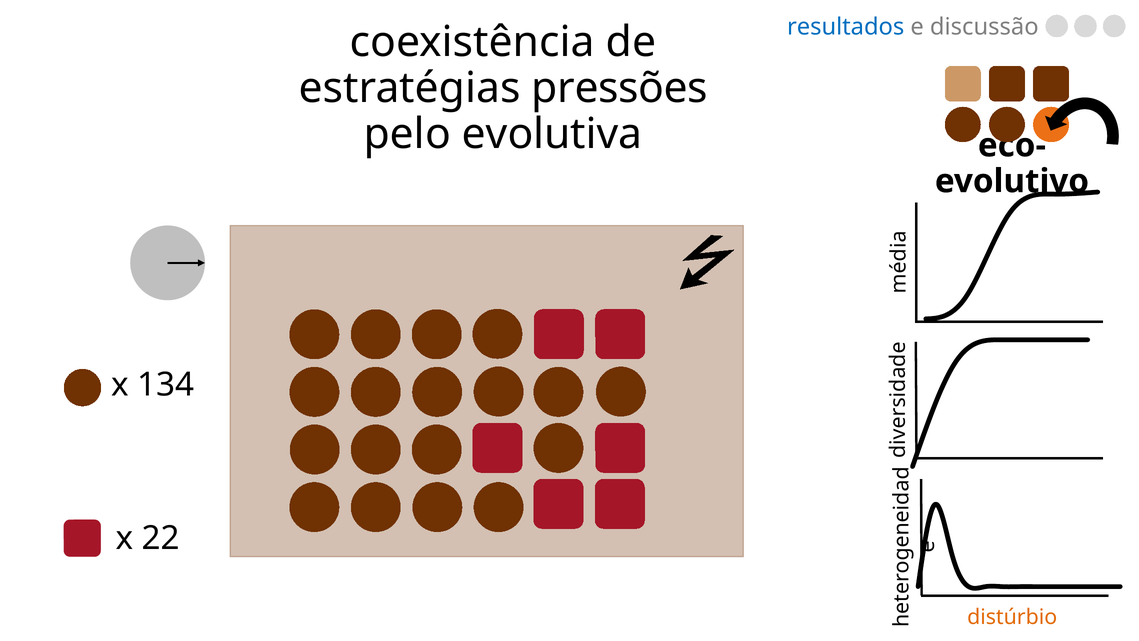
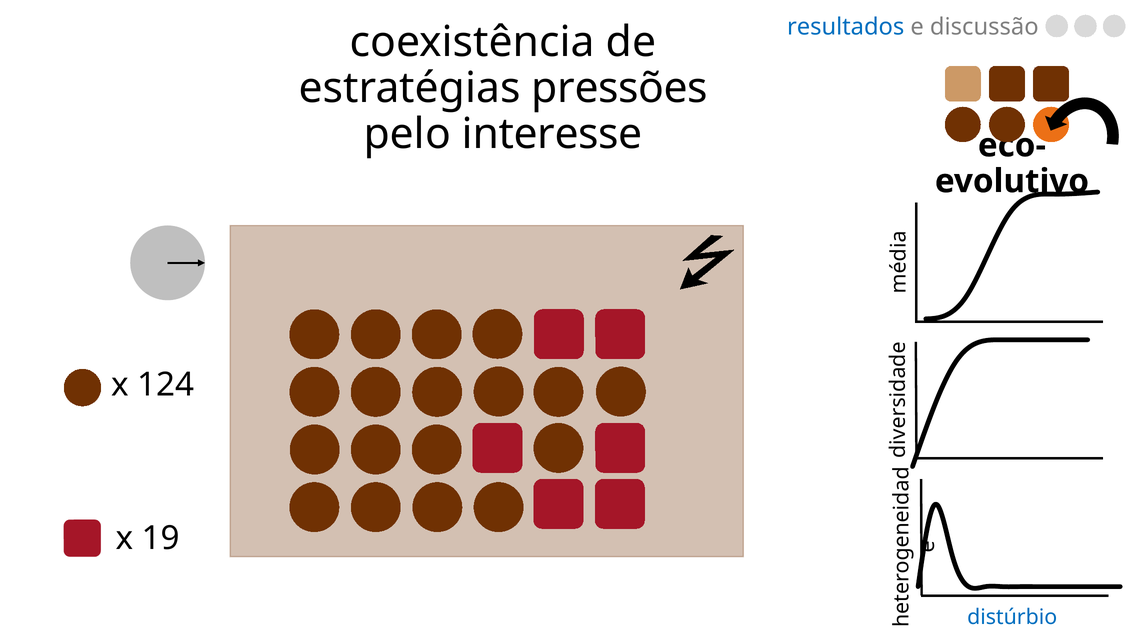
evolutiva: evolutiva -> interesse
134: 134 -> 124
22: 22 -> 19
distúrbio colour: orange -> blue
